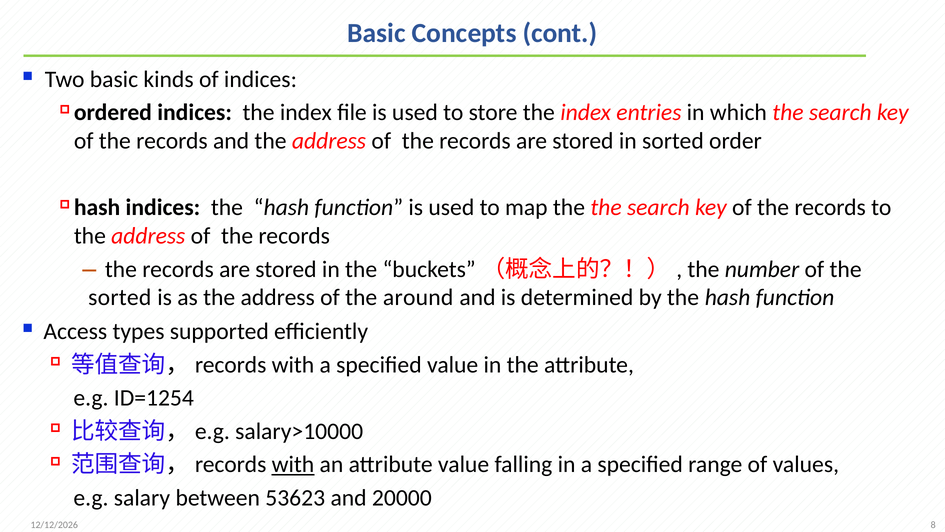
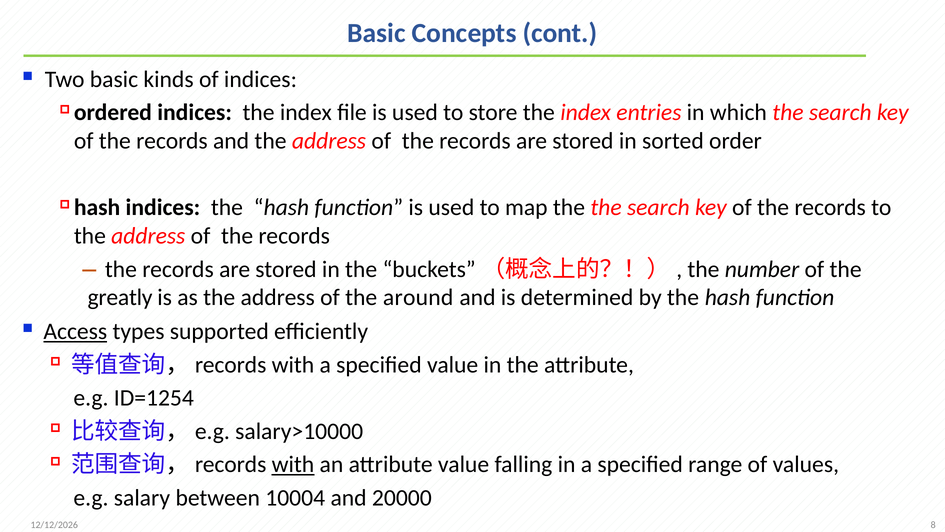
sorted at (120, 297): sorted -> greatly
Access underline: none -> present
53623: 53623 -> 10004
